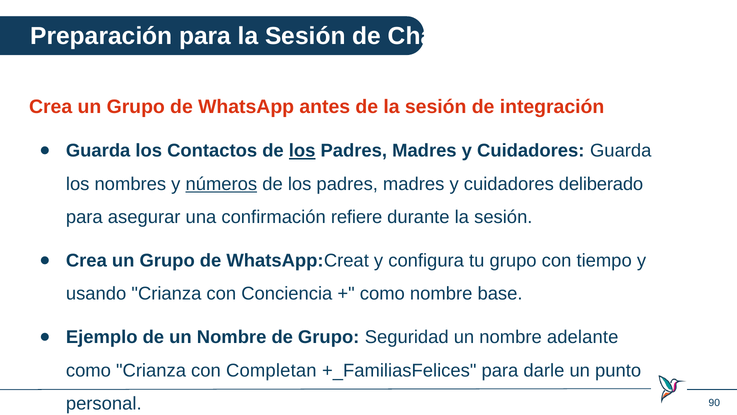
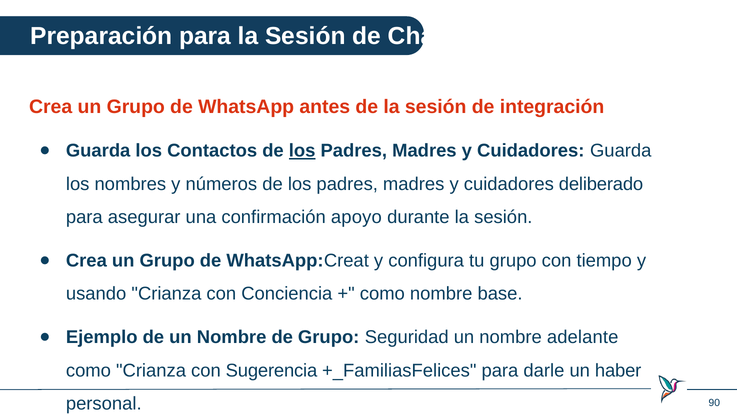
números underline: present -> none
refiere: refiere -> apoyo
Completan: Completan -> Sugerencia
punto: punto -> haber
